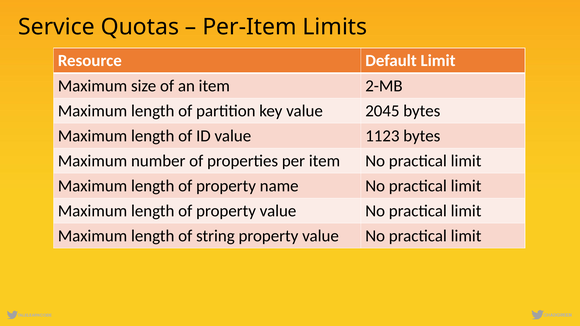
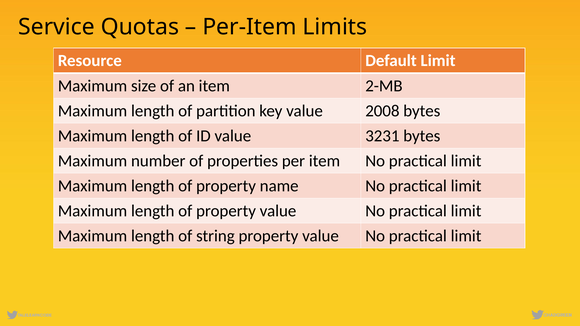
2045: 2045 -> 2008
1123: 1123 -> 3231
